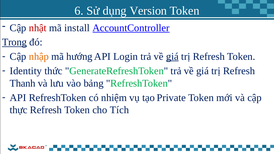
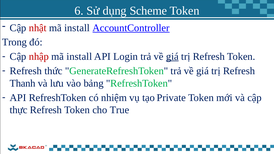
Version: Version -> Scheme
Trong underline: present -> none
nhập colour: orange -> red
hướng at (79, 57): hướng -> install
Identity at (26, 71): Identity -> Refresh
Tích: Tích -> True
